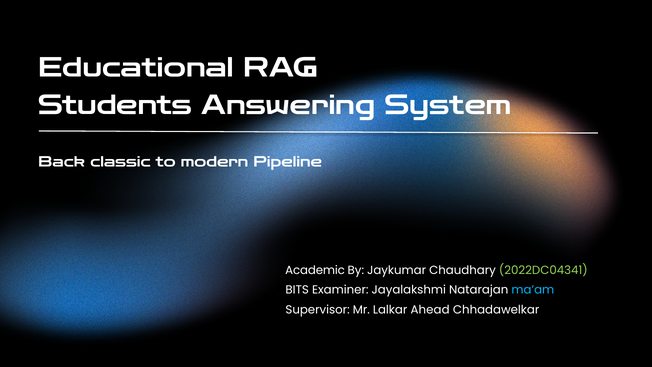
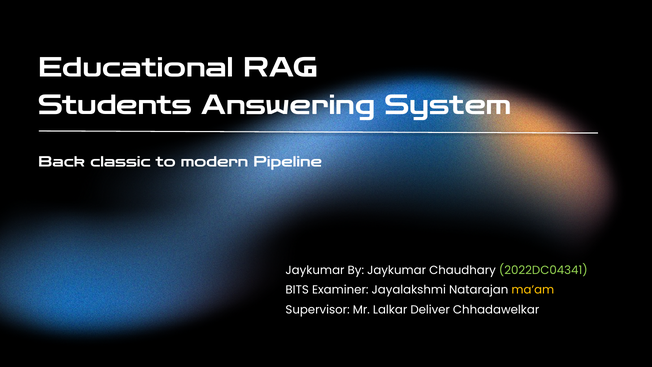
Academic at (315, 270): Academic -> Jaykumar
ma’am colour: light blue -> yellow
Ahead: Ahead -> Deliver
